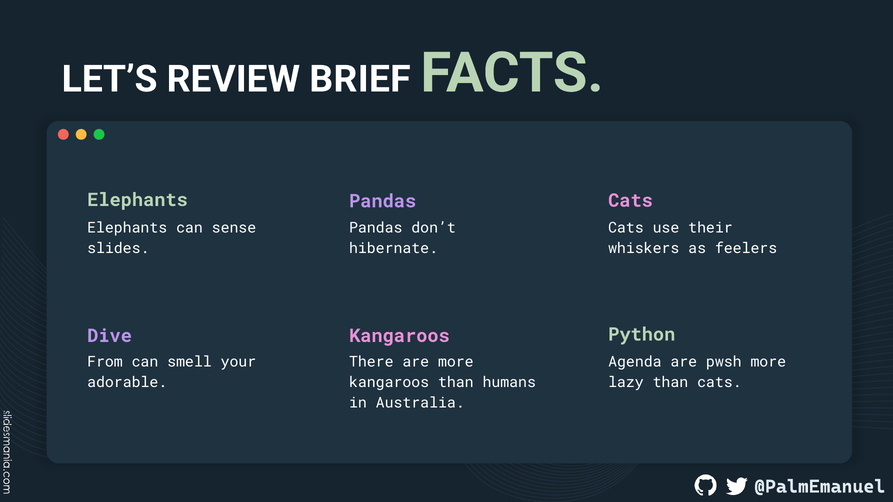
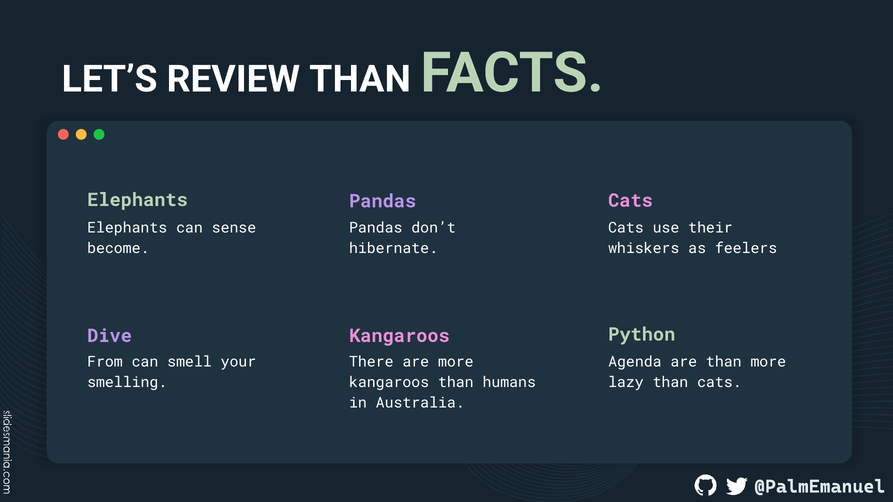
REVIEW BRIEF: BRIEF -> THAN
slides: slides -> become
are pwsh: pwsh -> than
adorable: adorable -> smelling
